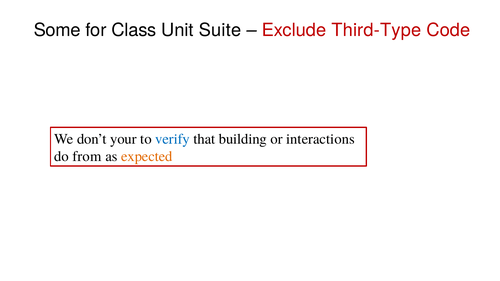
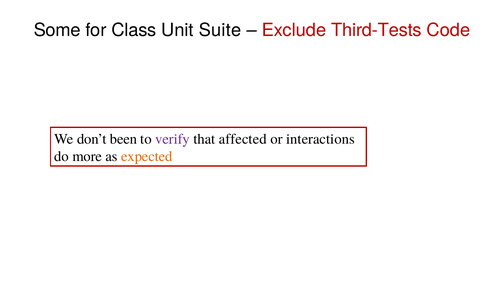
Third-Type: Third-Type -> Third-Tests
your: your -> been
verify colour: blue -> purple
building: building -> affected
from: from -> more
